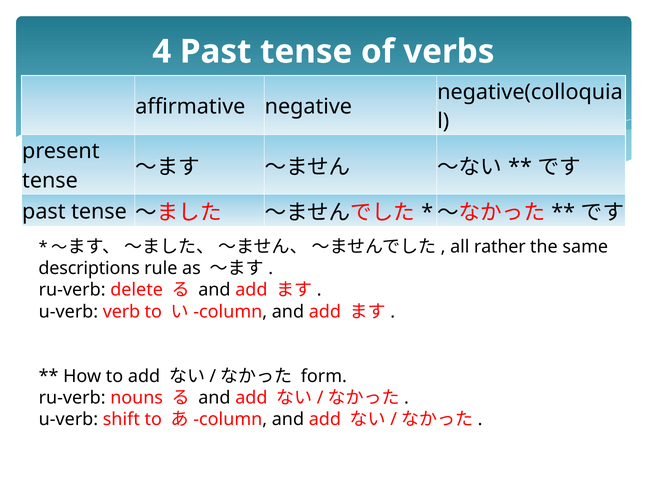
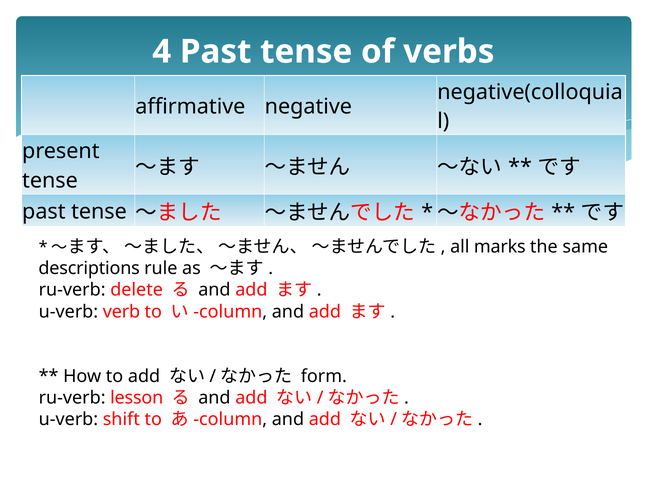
rather: rather -> marks
nouns: nouns -> lesson
